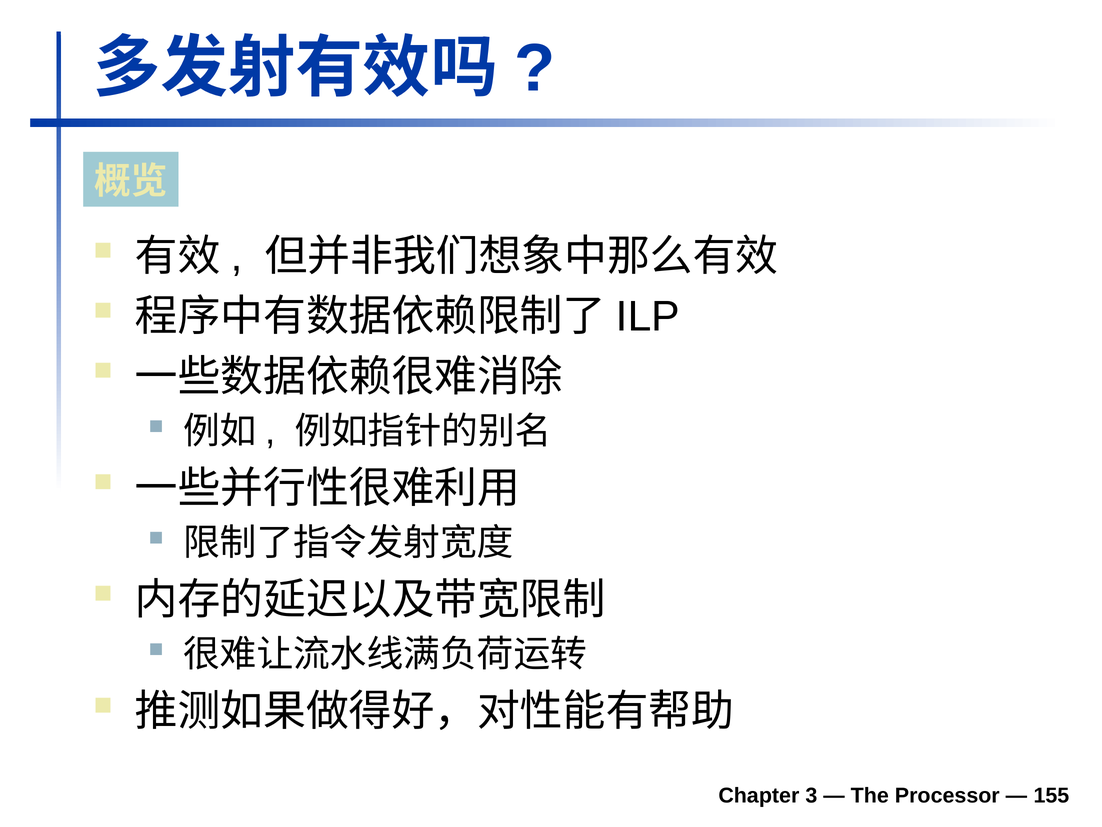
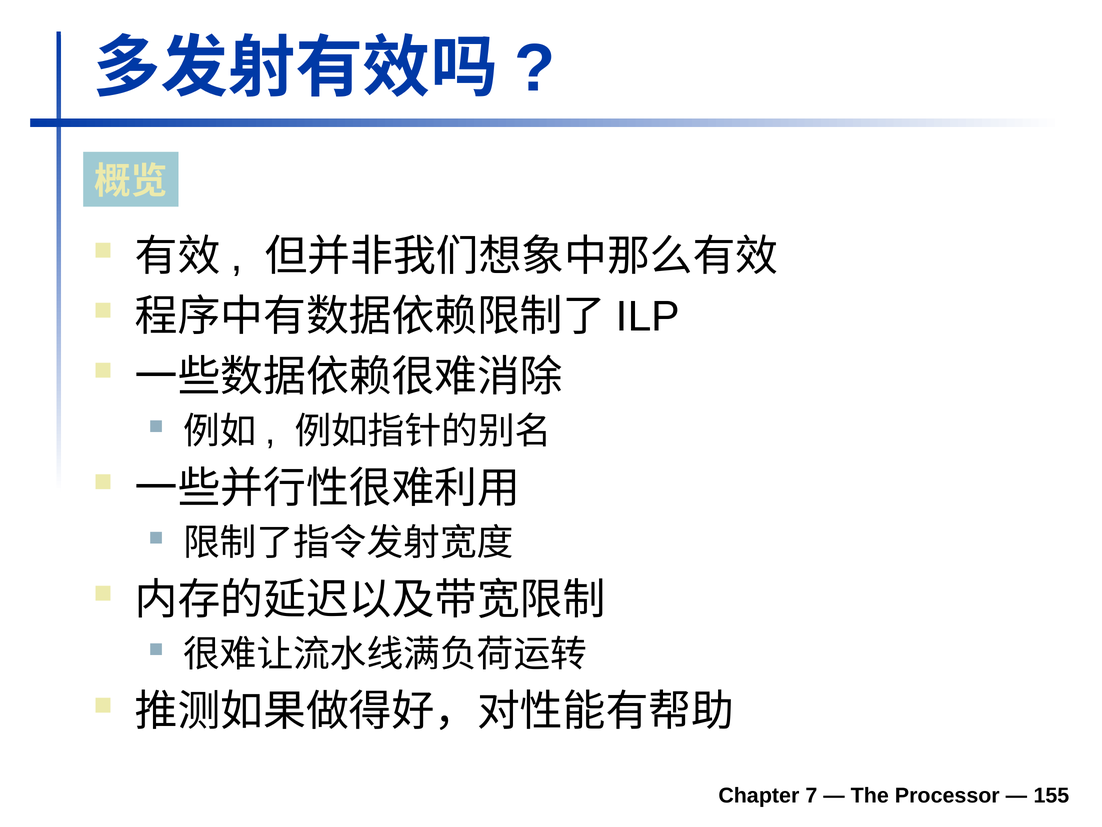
3: 3 -> 7
